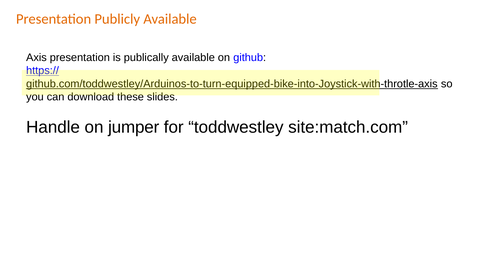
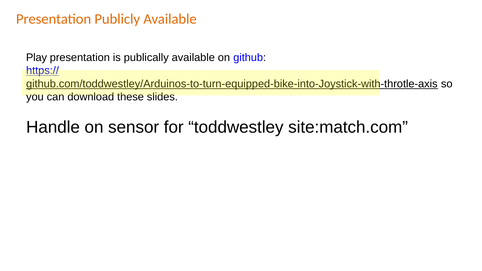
Axis: Axis -> Play
jumper: jumper -> sensor
